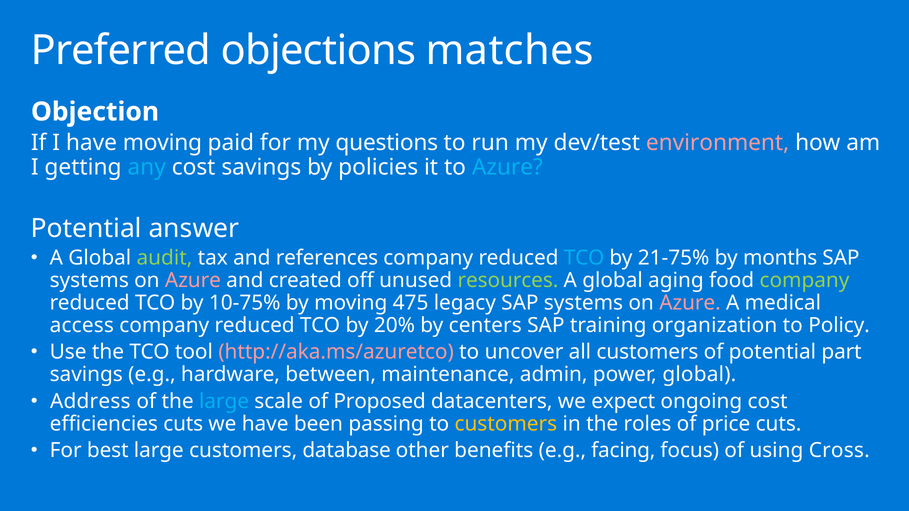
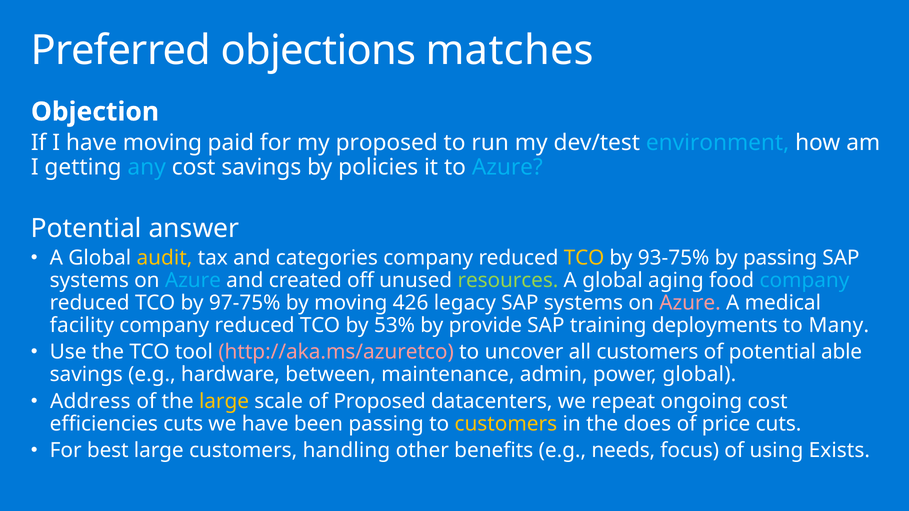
my questions: questions -> proposed
environment colour: pink -> light blue
audit colour: light green -> yellow
references: references -> categories
TCO at (584, 258) colour: light blue -> yellow
21-75%: 21-75% -> 93-75%
by months: months -> passing
Azure at (193, 281) colour: pink -> light blue
company at (804, 281) colour: light green -> light blue
10-75%: 10-75% -> 97-75%
475: 475 -> 426
access: access -> facility
20%: 20% -> 53%
centers: centers -> provide
organization: organization -> deployments
Policy: Policy -> Many
part: part -> able
large at (224, 401) colour: light blue -> yellow
expect: expect -> repeat
roles: roles -> does
database: database -> handling
facing: facing -> needs
Cross: Cross -> Exists
